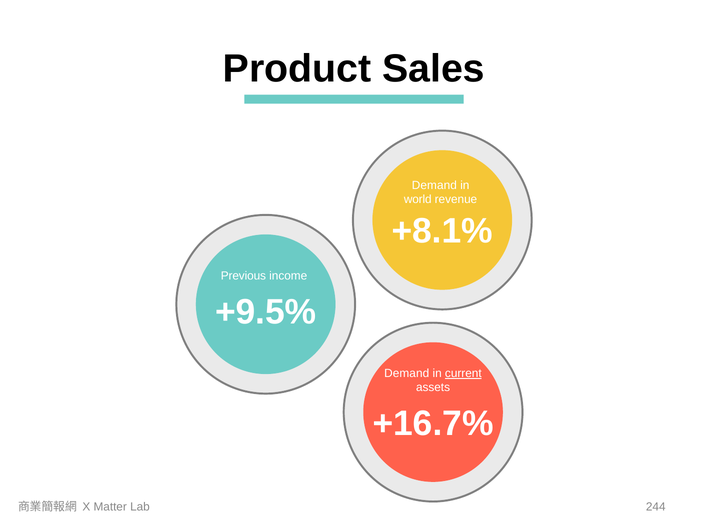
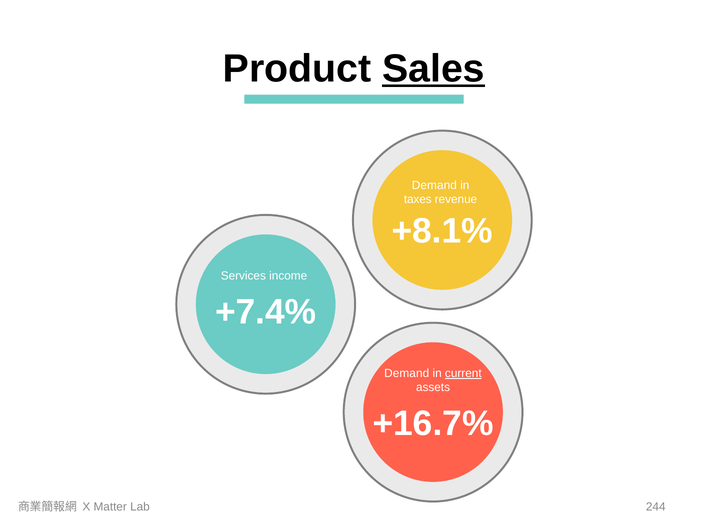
Sales underline: none -> present
world: world -> taxes
Previous: Previous -> Services
+9.5%: +9.5% -> +7.4%
